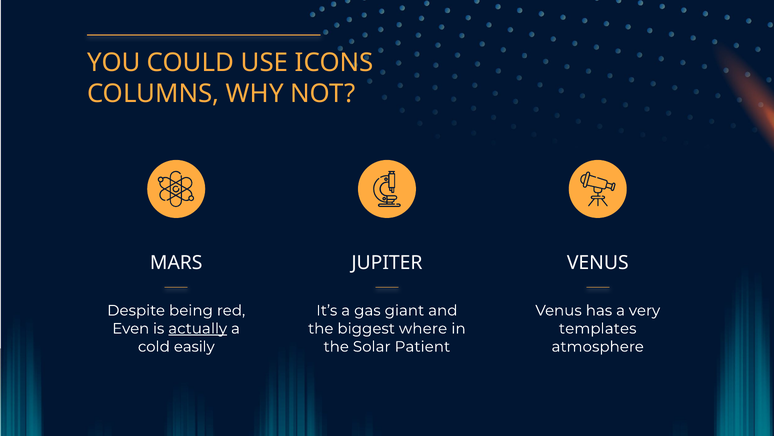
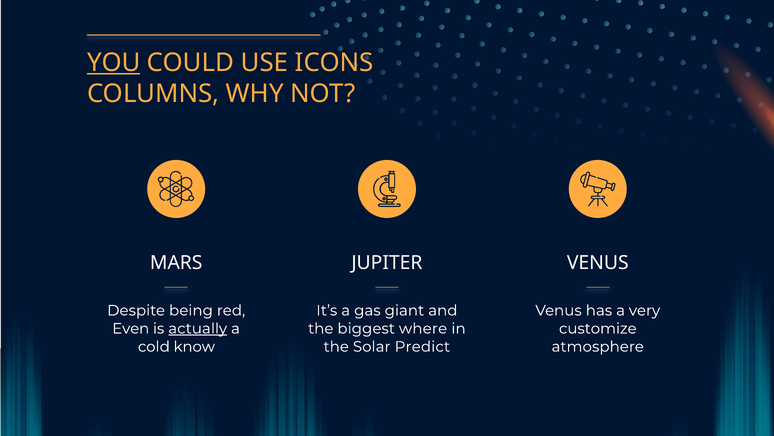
YOU underline: none -> present
templates: templates -> customize
easily: easily -> know
Patient: Patient -> Predict
